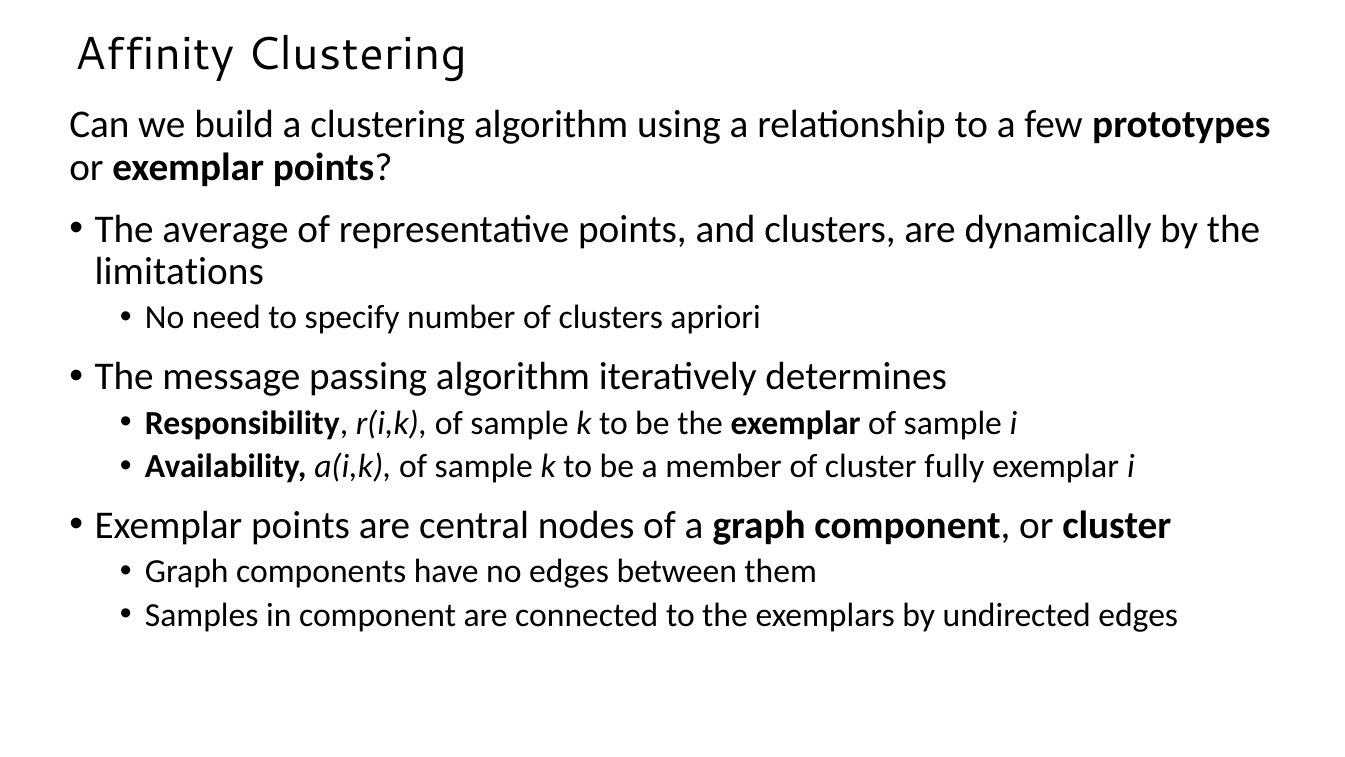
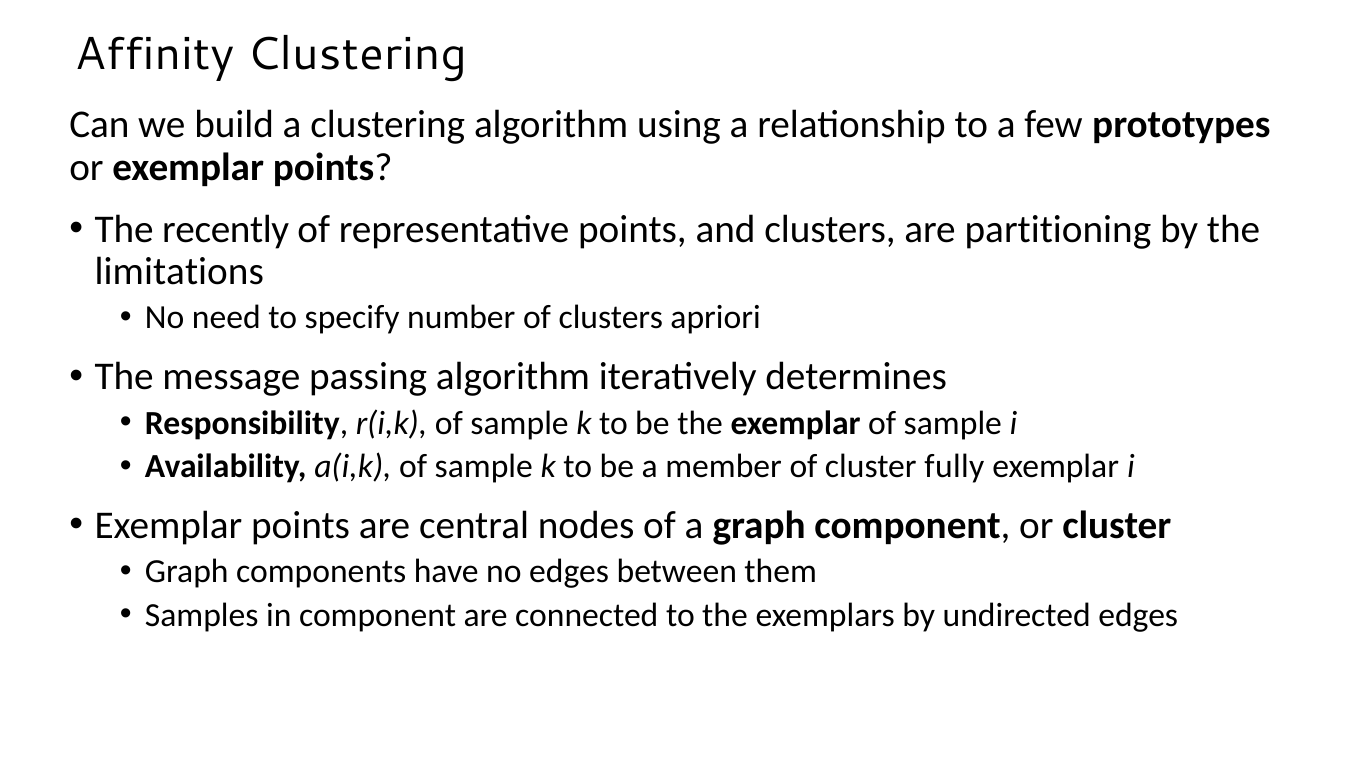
average: average -> recently
dynamically: dynamically -> partitioning
